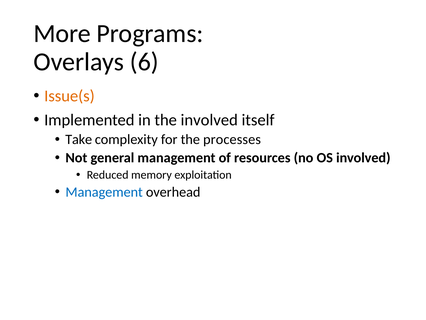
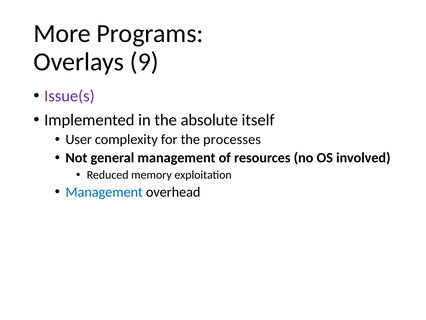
6: 6 -> 9
Issue(s colour: orange -> purple
the involved: involved -> absolute
Take: Take -> User
